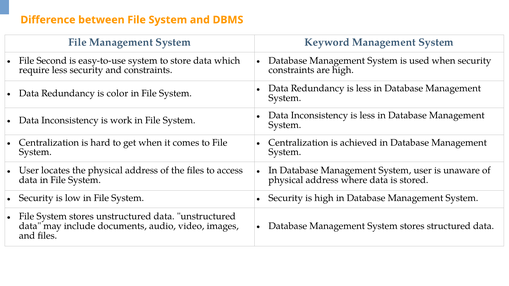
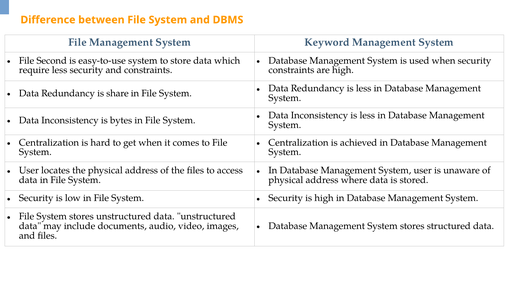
color: color -> share
work: work -> bytes
